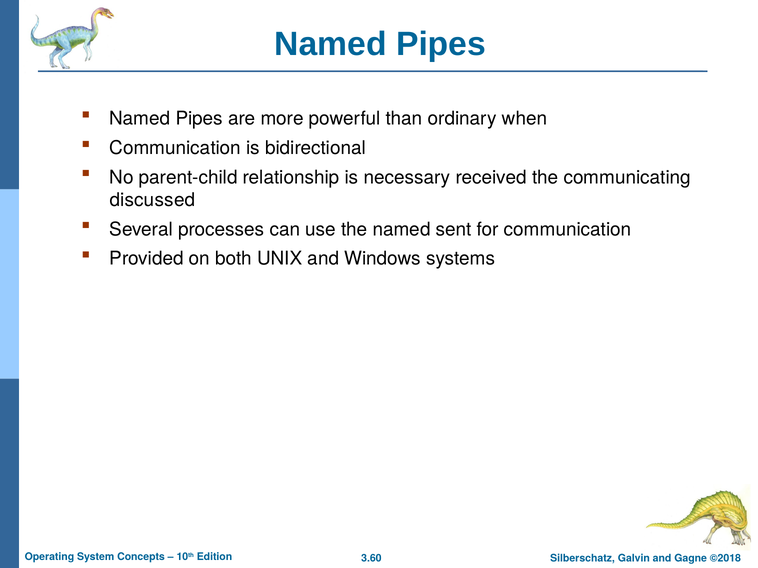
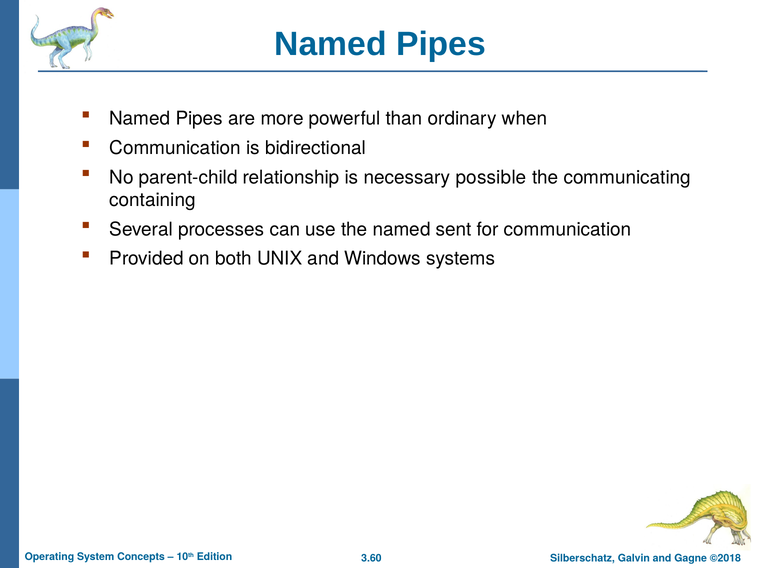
received: received -> possible
discussed: discussed -> containing
